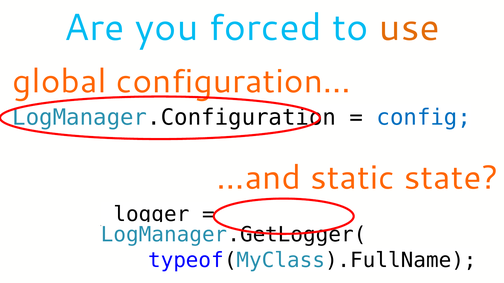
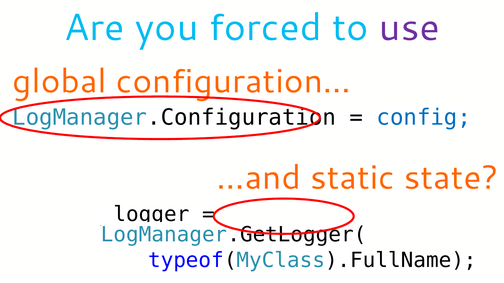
use colour: orange -> purple
